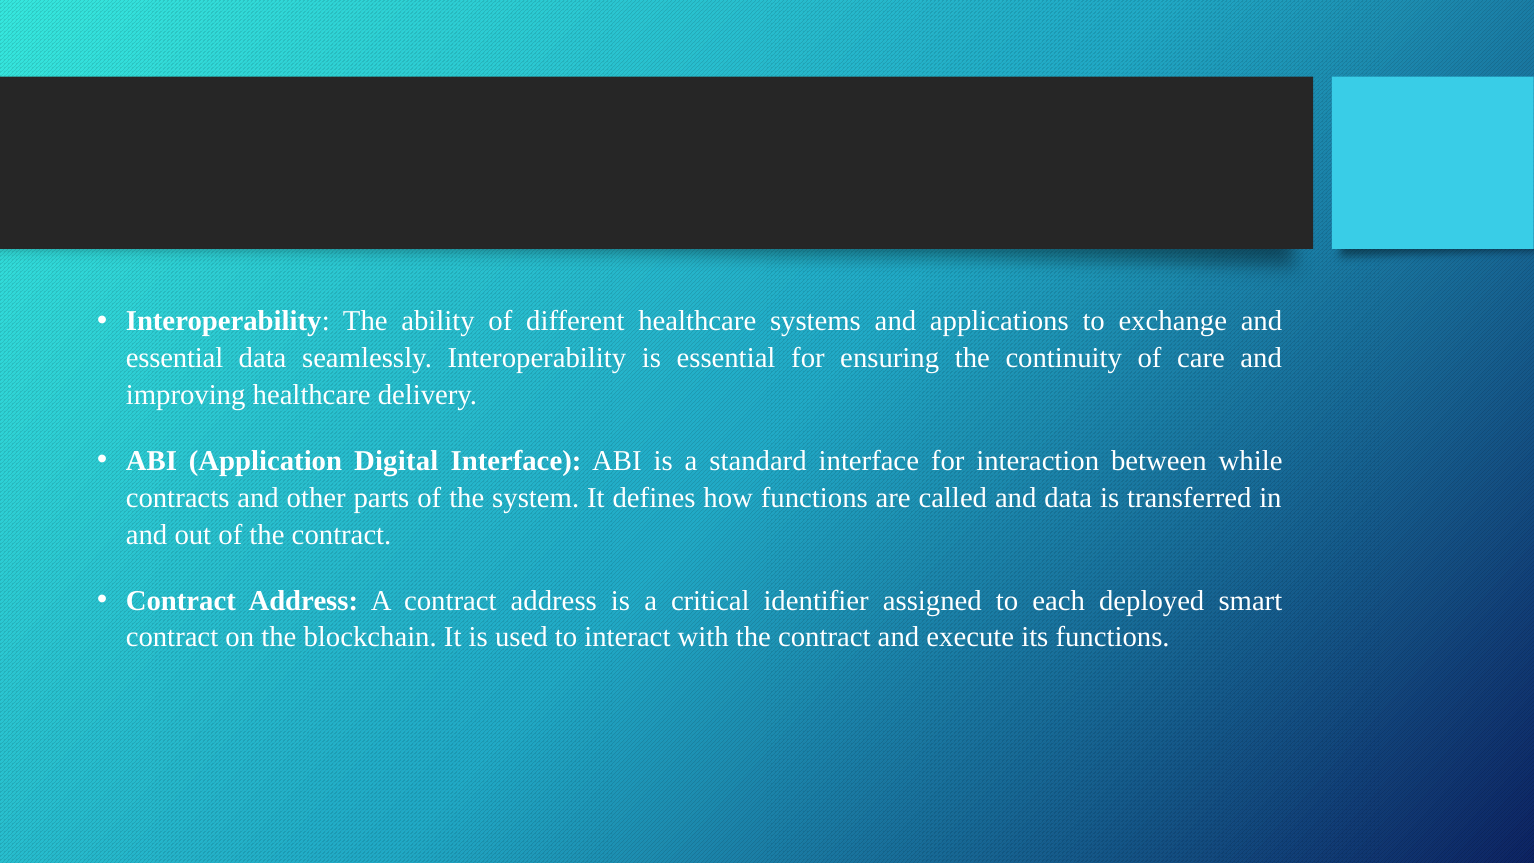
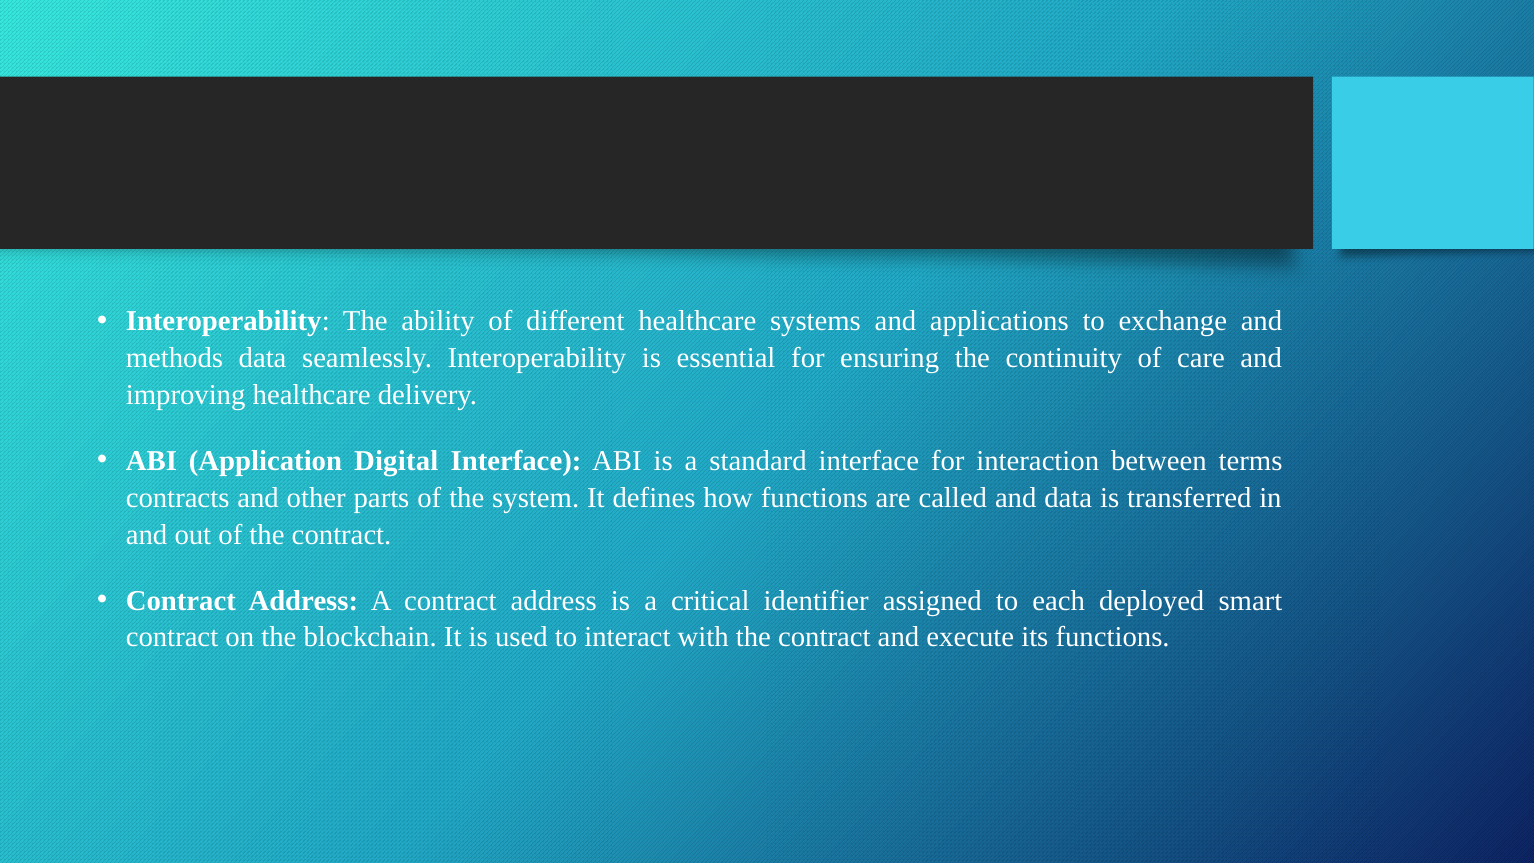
essential at (175, 358): essential -> methods
while: while -> terms
